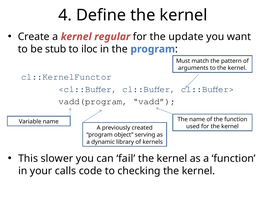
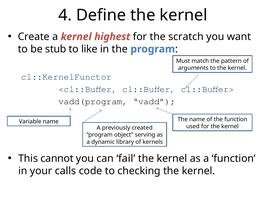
regular: regular -> highest
update: update -> scratch
iloc: iloc -> like
slower: slower -> cannot
